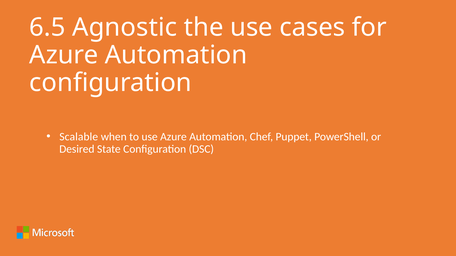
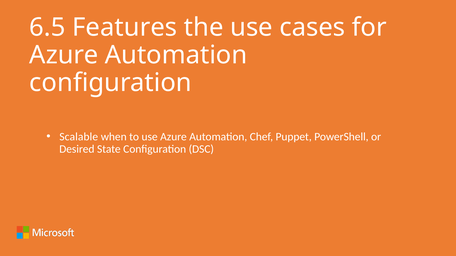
Agnostic: Agnostic -> Features
